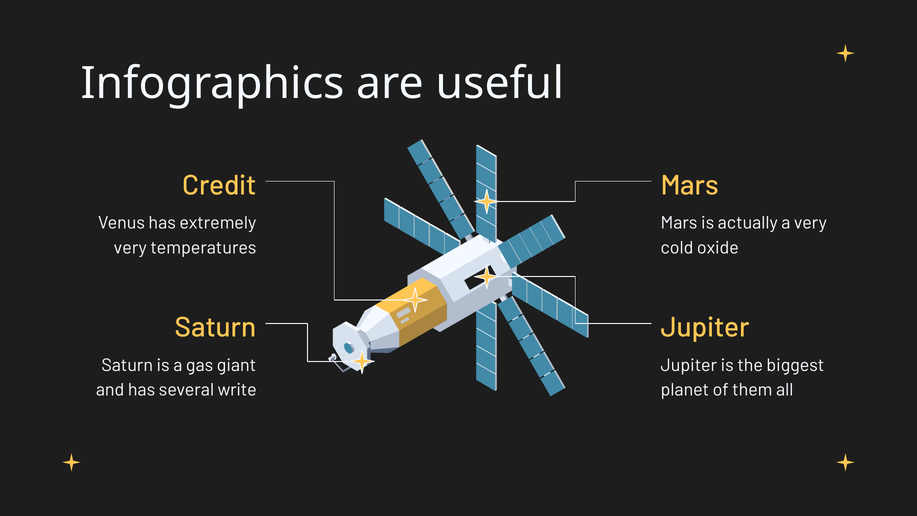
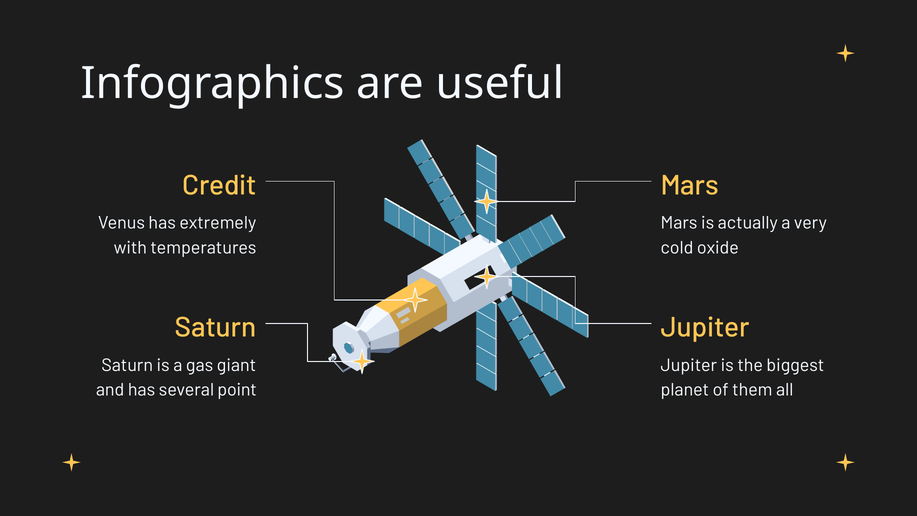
very at (130, 248): very -> with
write: write -> point
